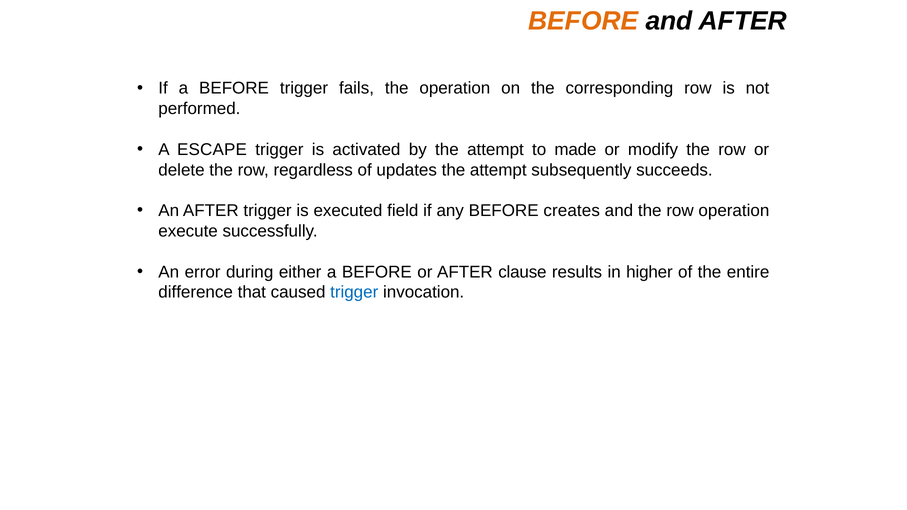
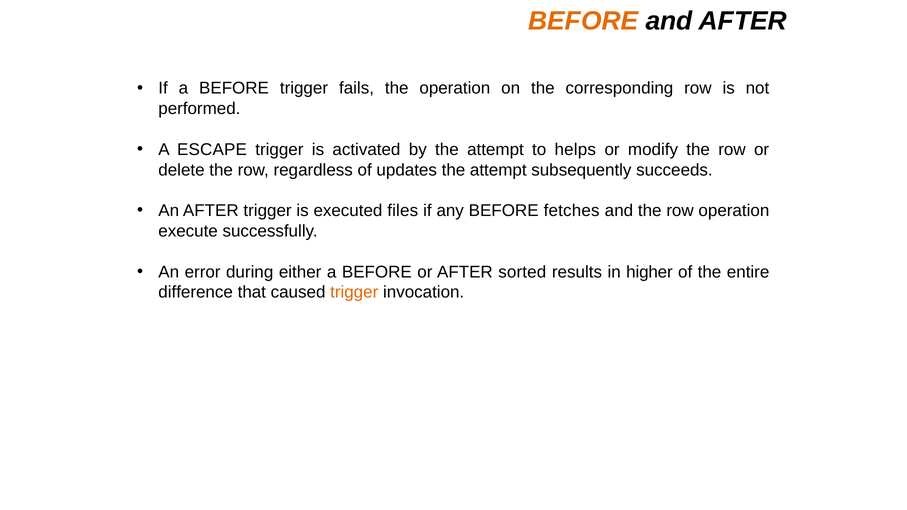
made: made -> helps
field: field -> files
creates: creates -> fetches
clause: clause -> sorted
trigger at (354, 293) colour: blue -> orange
